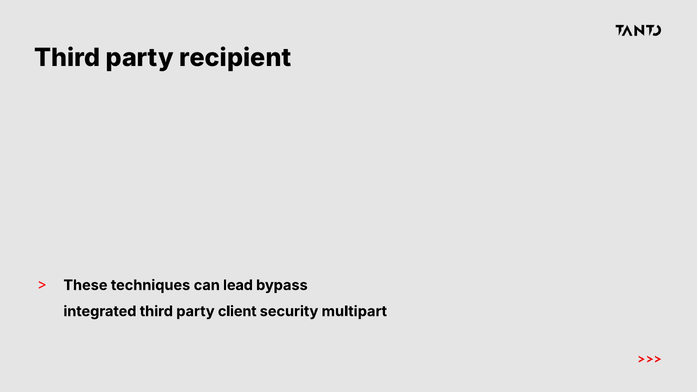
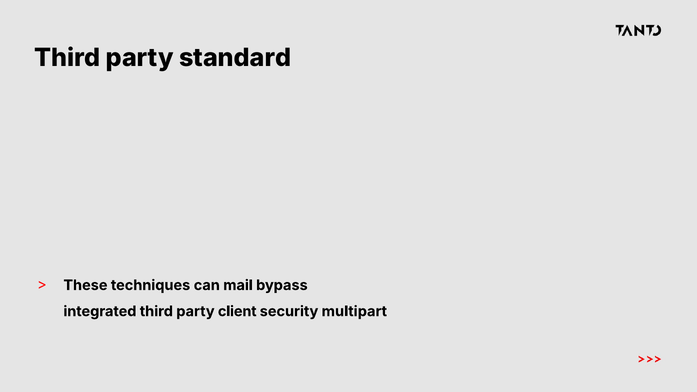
recipient: recipient -> standard
lead: lead -> mail
